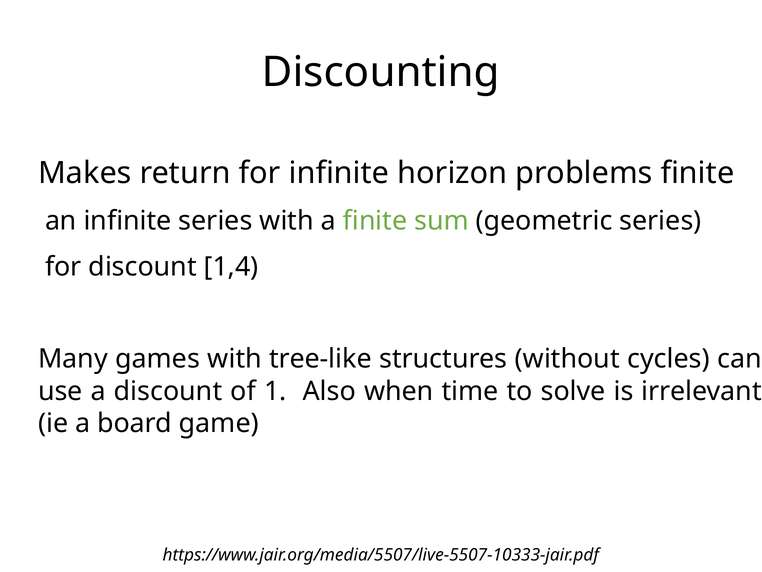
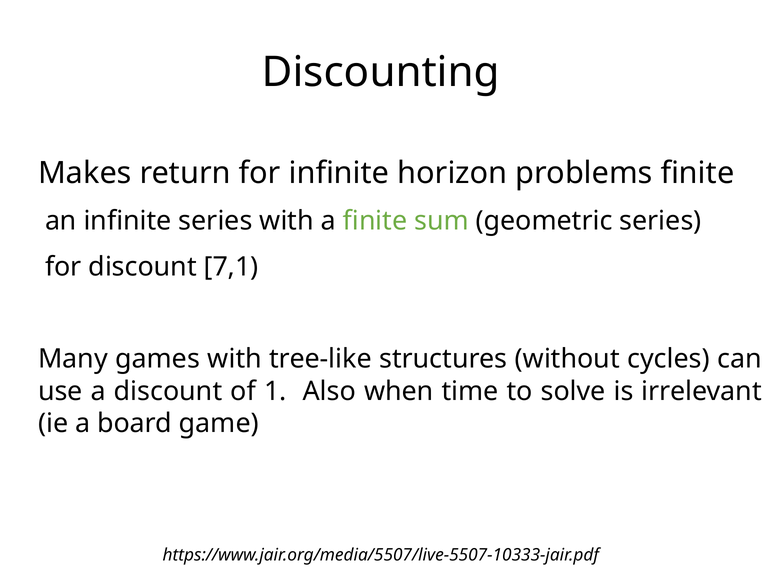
1,4: 1,4 -> 7,1
